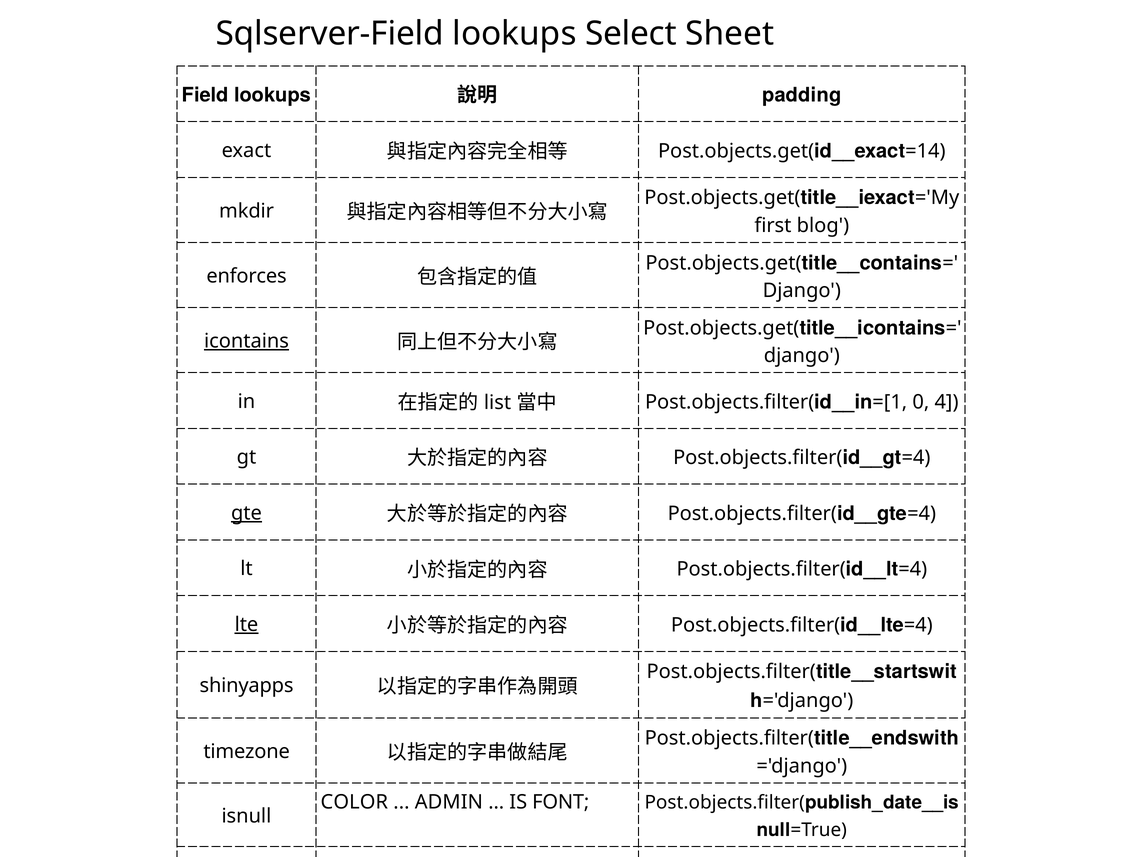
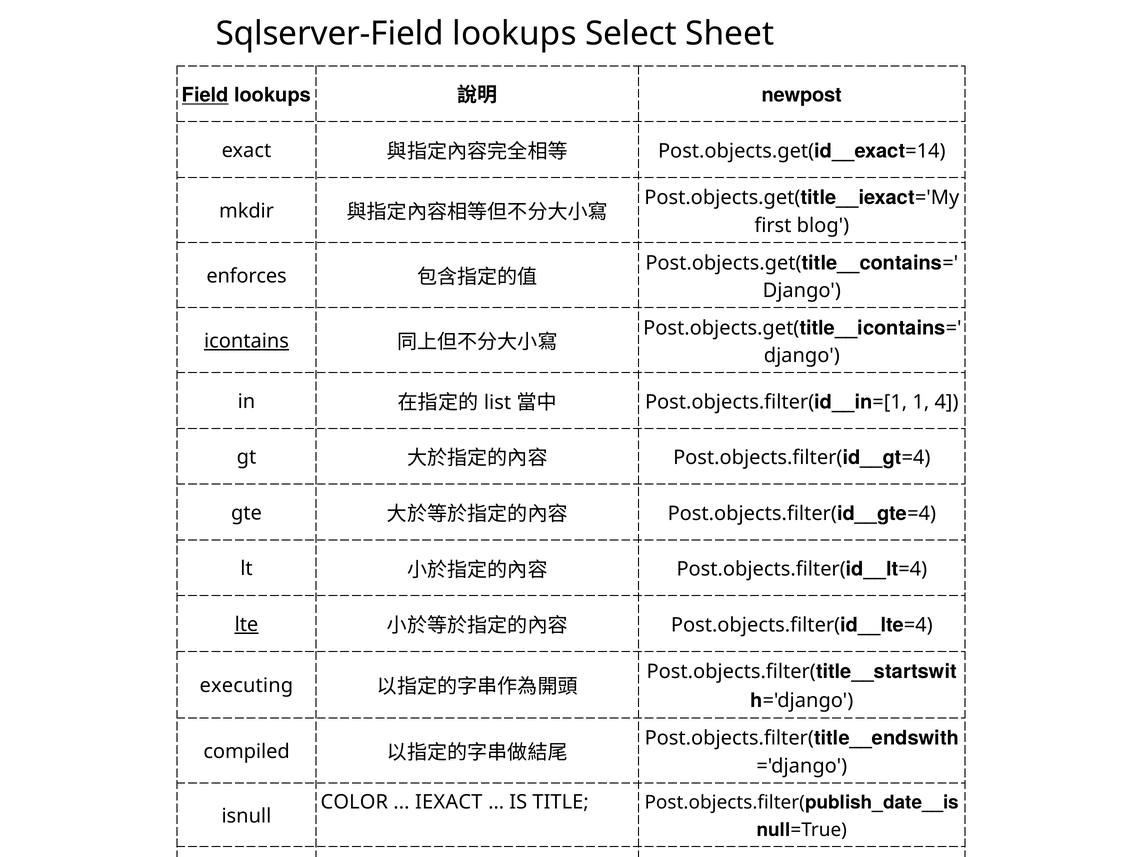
Field underline: none -> present
padding: padding -> newpost
0: 0 -> 1
gte underline: present -> none
shinyapps: shinyapps -> executing
timezone: timezone -> compiled
ADMIN: ADMIN -> IEXACT
FONT: FONT -> TITLE
